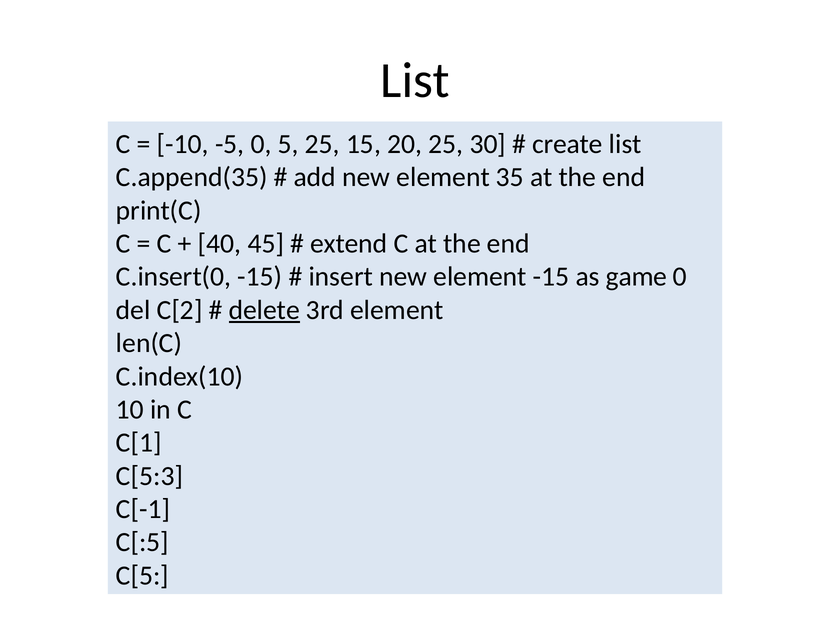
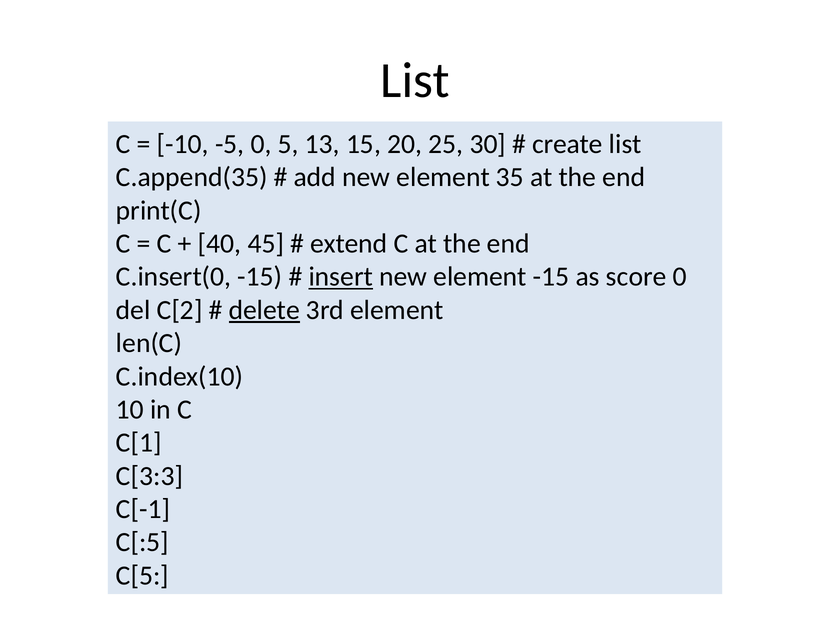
5 25: 25 -> 13
insert underline: none -> present
game: game -> score
C[5:3: C[5:3 -> C[3:3
